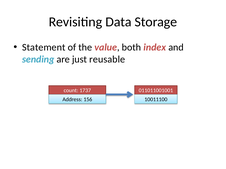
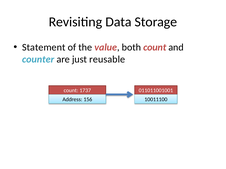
both index: index -> count
sending: sending -> counter
